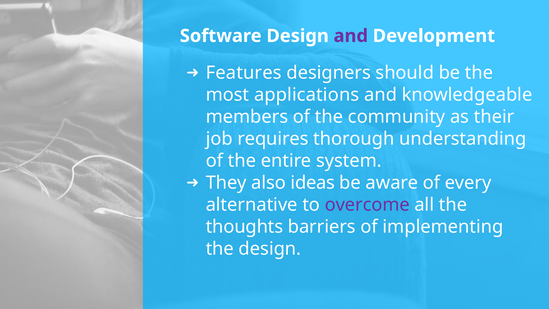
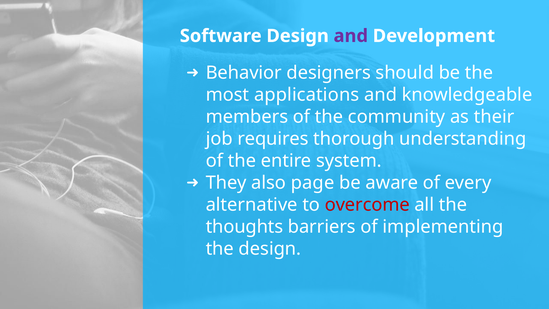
Features: Features -> Behavior
ideas: ideas -> page
overcome colour: purple -> red
